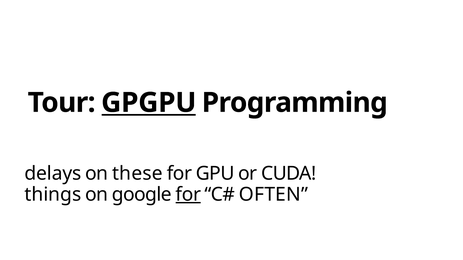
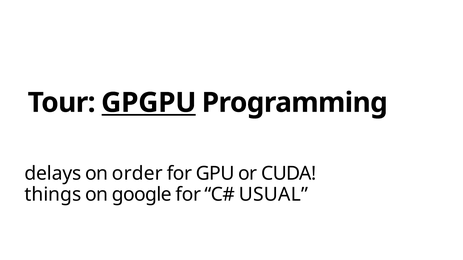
these: these -> order
for at (188, 195) underline: present -> none
OFTEN: OFTEN -> USUAL
